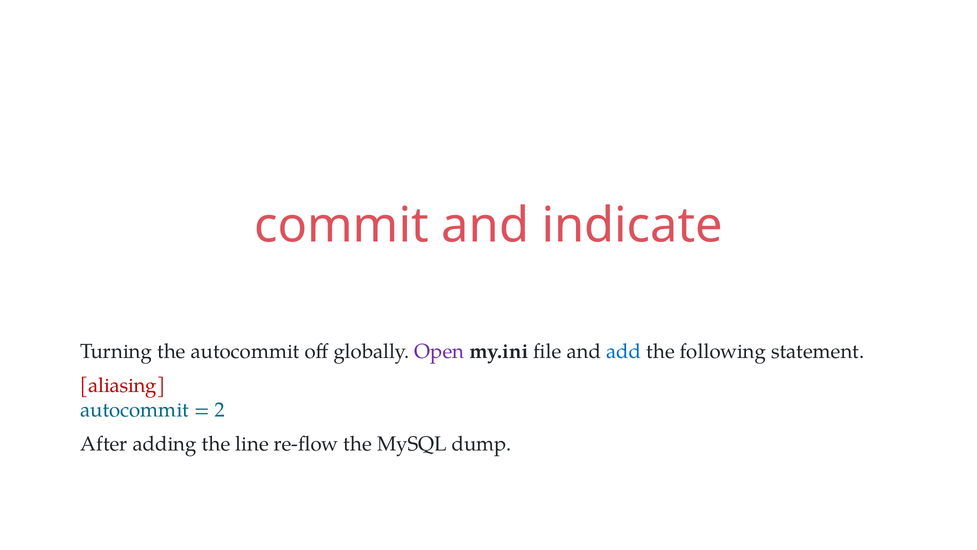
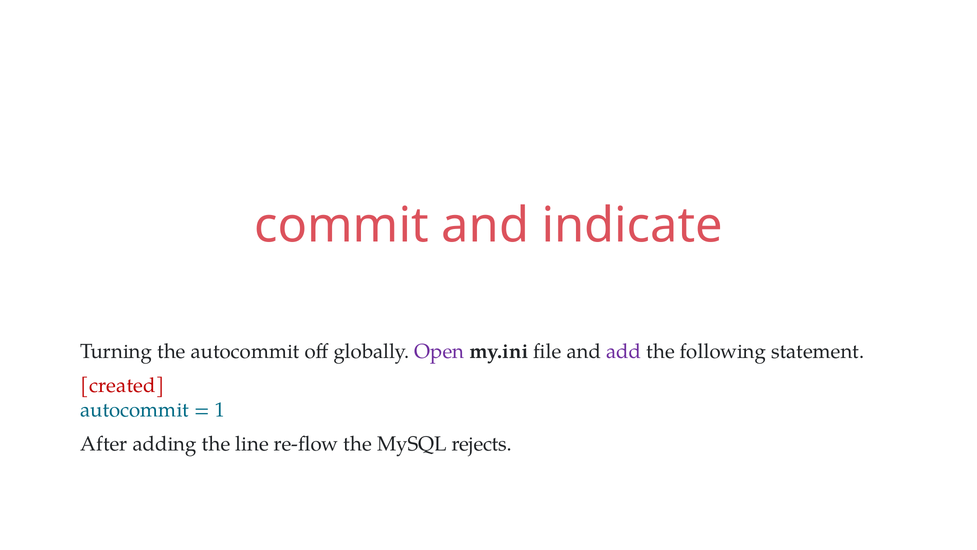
add colour: blue -> purple
aliasing: aliasing -> created
2: 2 -> 1
dump: dump -> rejects
